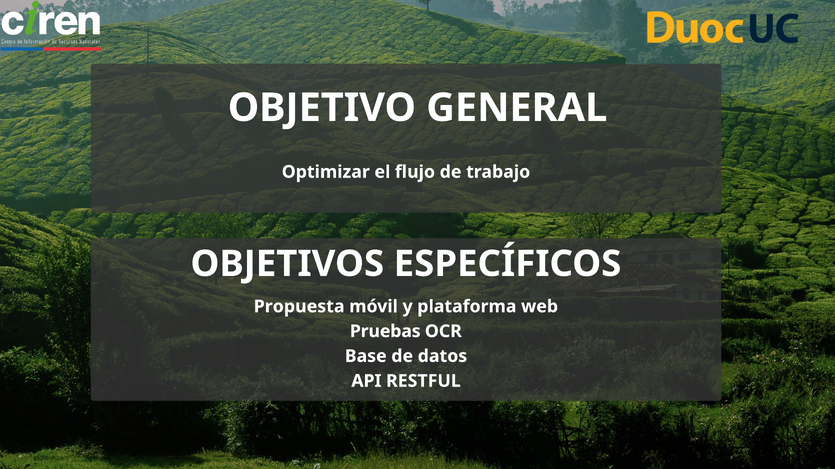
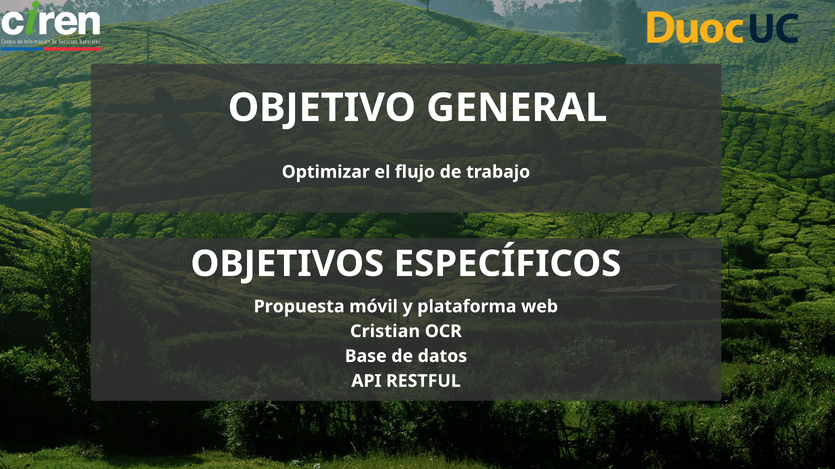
Pruebas: Pruebas -> Cristian
